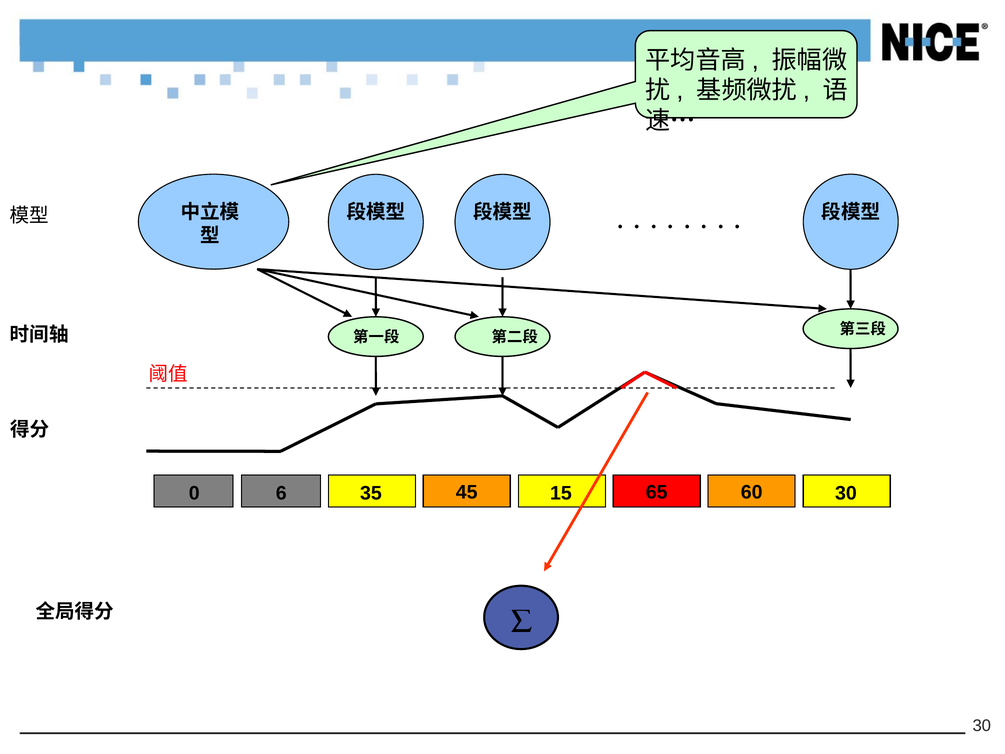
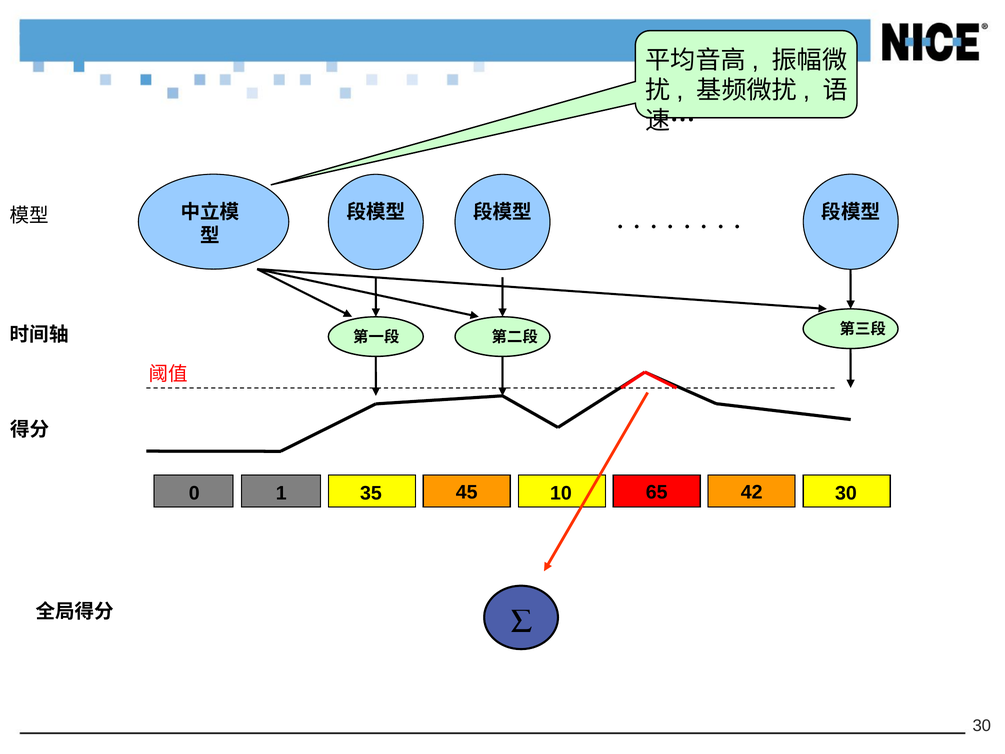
60: 60 -> 42
6: 6 -> 1
15: 15 -> 10
